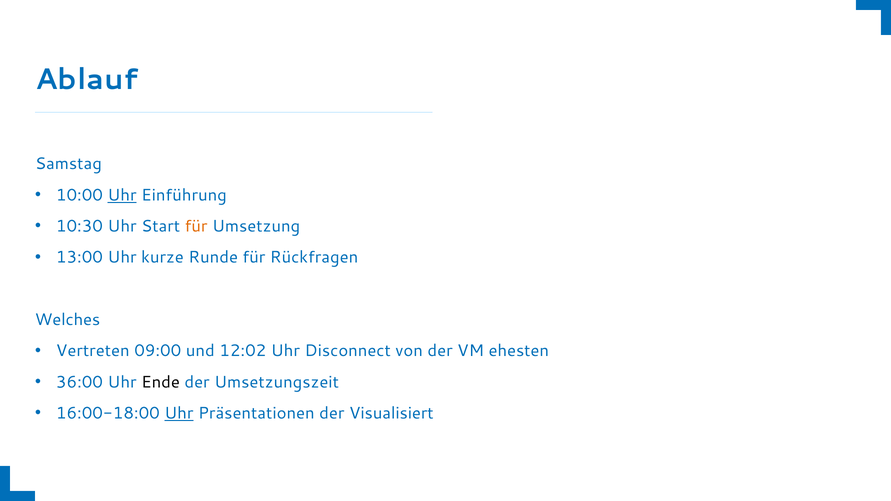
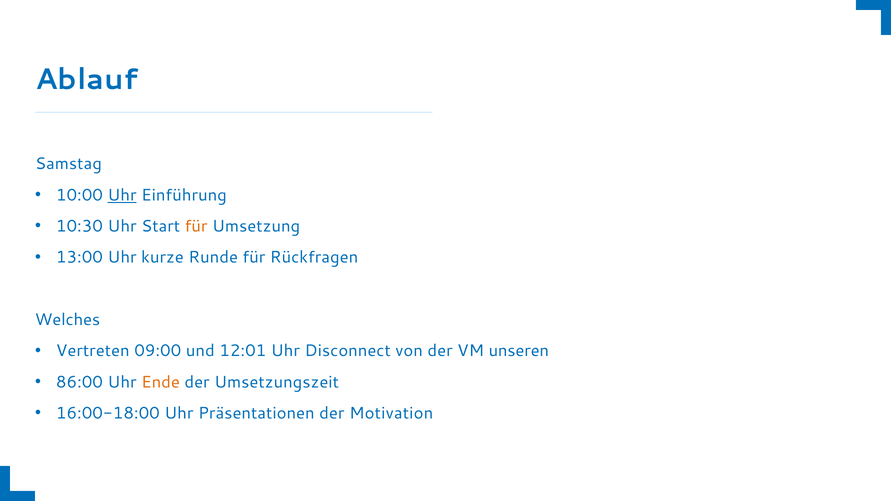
12:02: 12:02 -> 12:01
ehesten: ehesten -> unseren
36:00: 36:00 -> 86:00
Ende colour: black -> orange
Uhr at (179, 413) underline: present -> none
Visualisiert: Visualisiert -> Motivation
